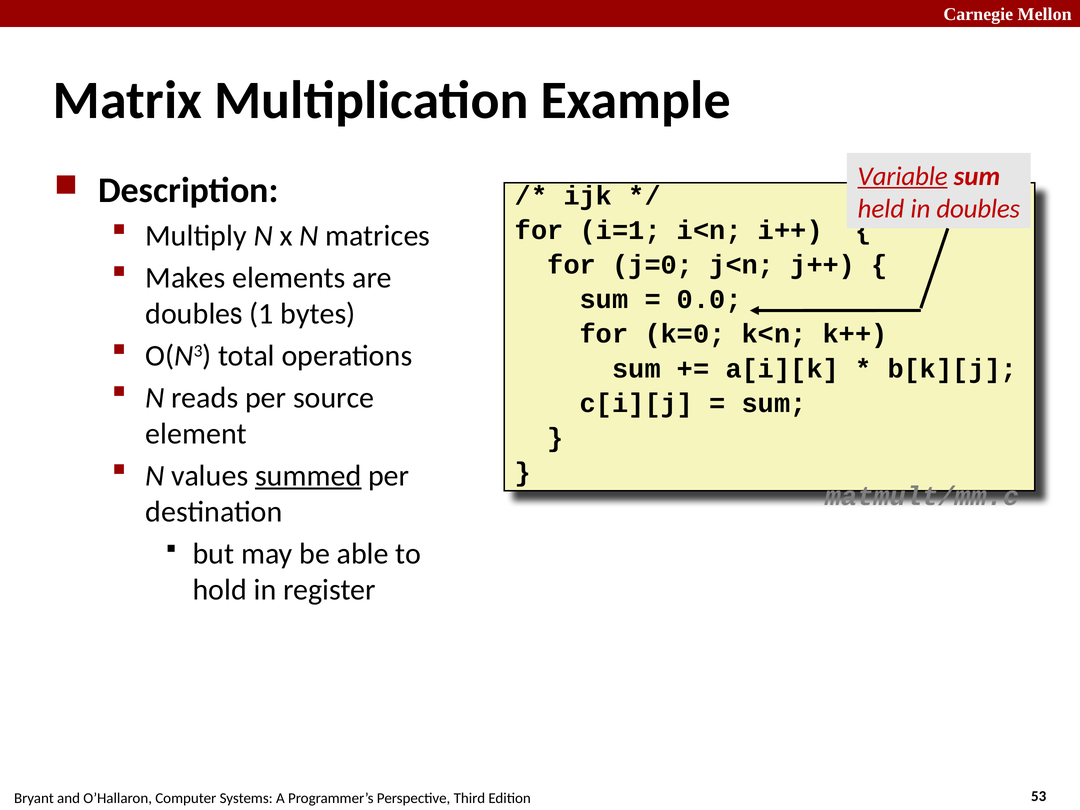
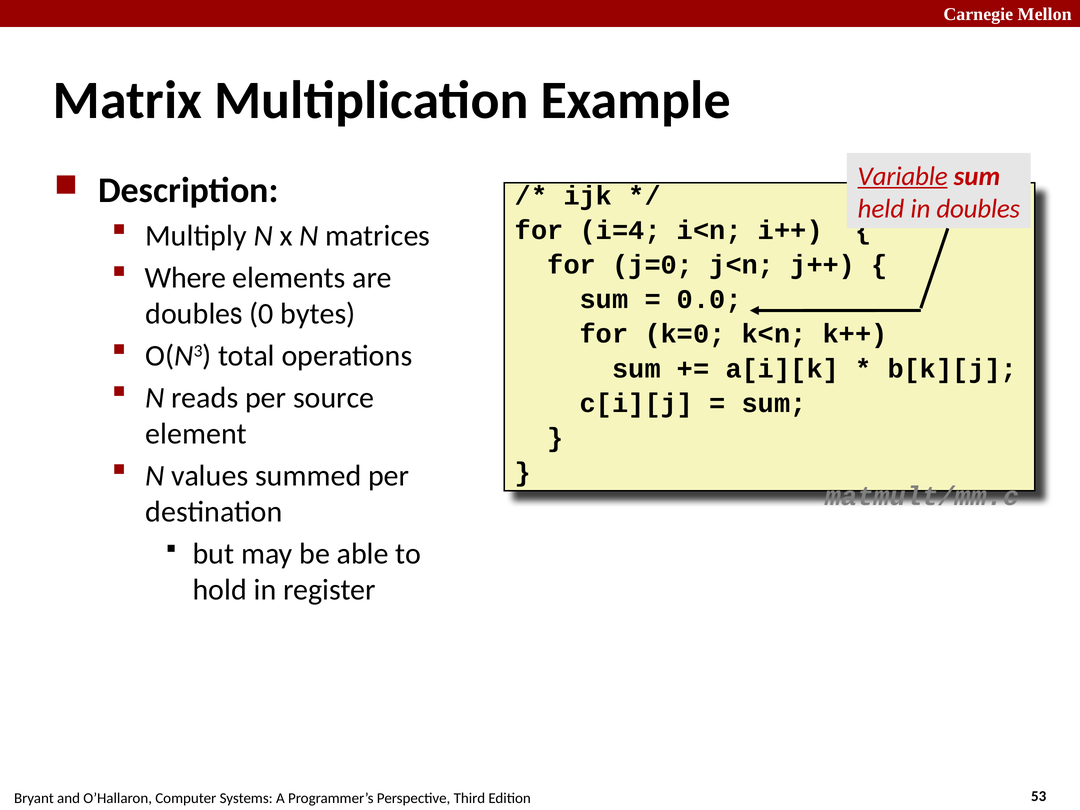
i=1: i=1 -> i=4
Makes: Makes -> Where
1: 1 -> 0
summed underline: present -> none
